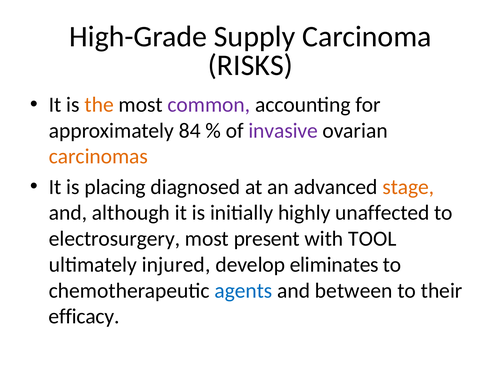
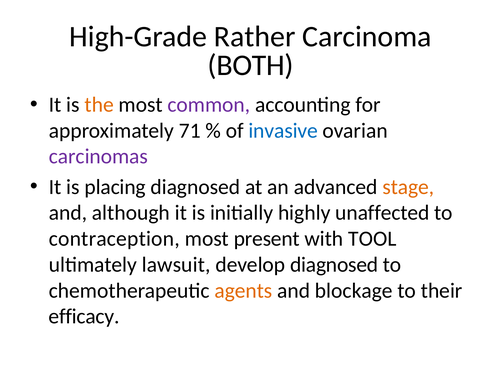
Supply: Supply -> Rather
RISKS: RISKS -> BOTH
84: 84 -> 71
invasive colour: purple -> blue
carcinomas colour: orange -> purple
electrosurgery: electrosurgery -> contraception
injured: injured -> lawsuit
develop eliminates: eliminates -> diagnosed
agents colour: blue -> orange
between: between -> blockage
